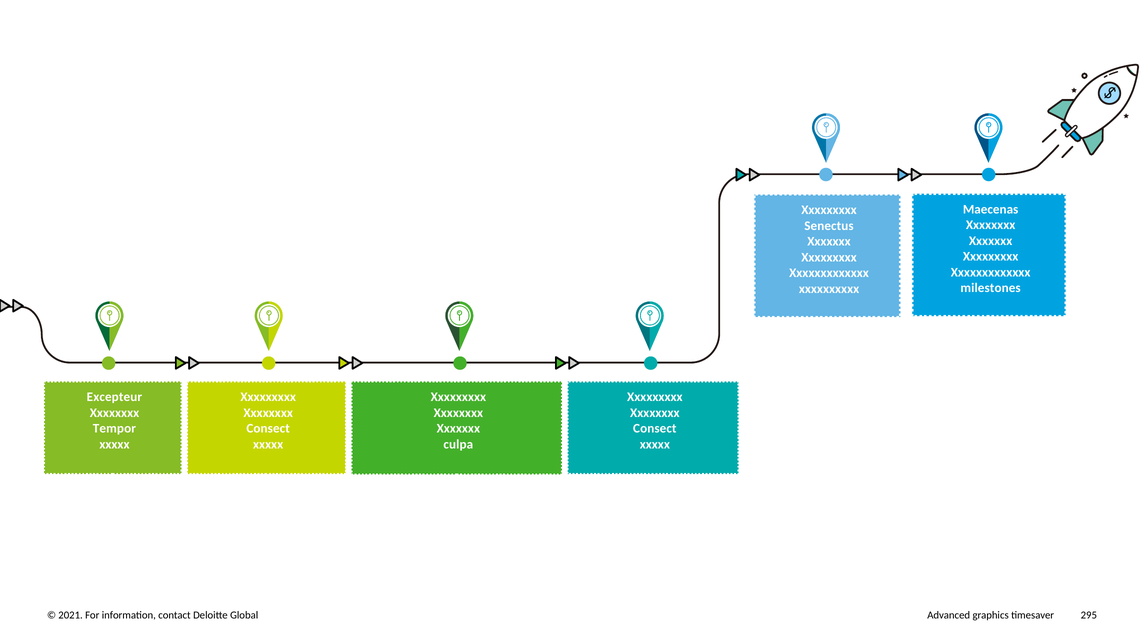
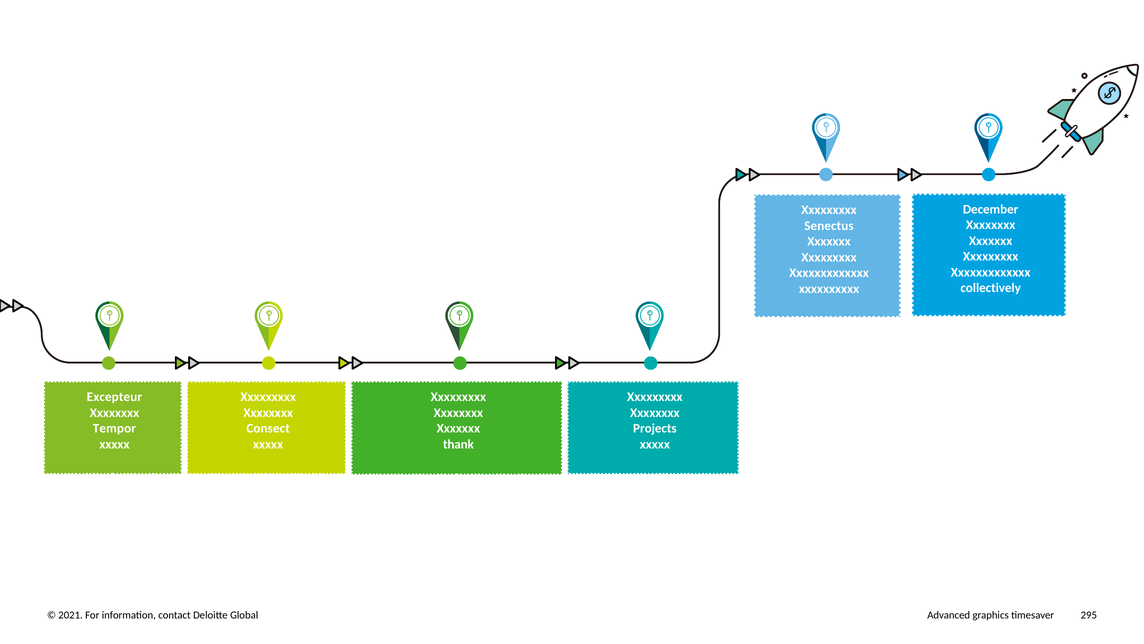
Maecenas: Maecenas -> December
milestones: milestones -> collectively
Consect at (655, 428): Consect -> Projects
culpa: culpa -> thank
